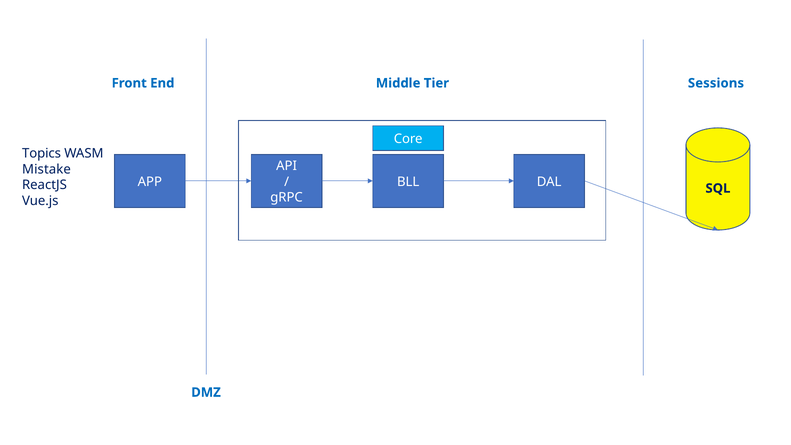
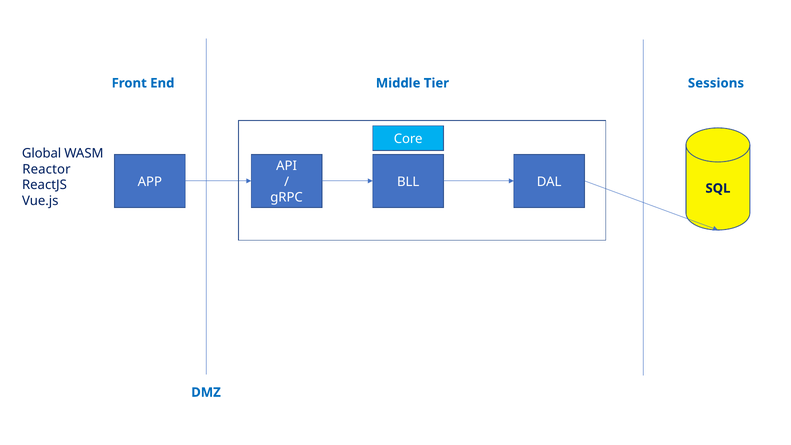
Topics: Topics -> Global
Mistake: Mistake -> Reactor
